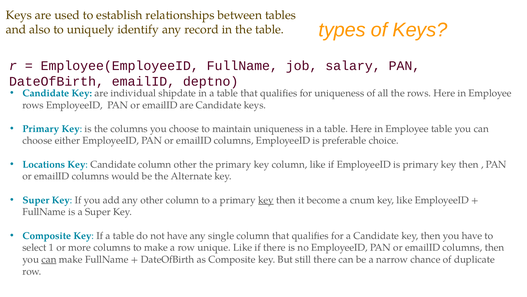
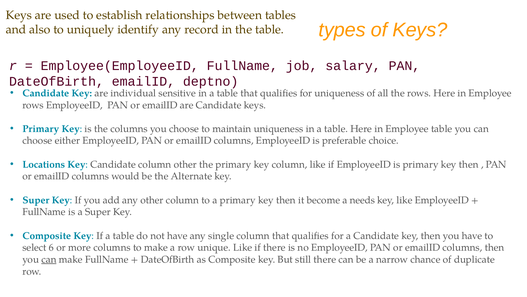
shipdate: shipdate -> sensitive
key at (266, 200) underline: present -> none
cnum: cnum -> needs
1: 1 -> 6
